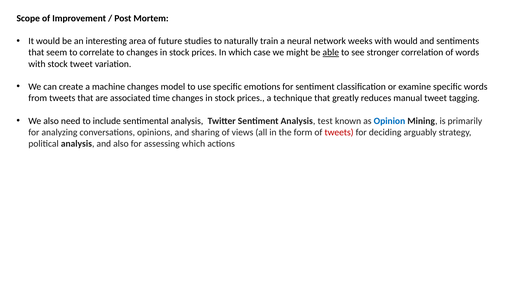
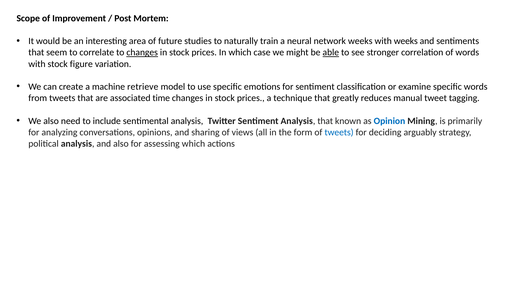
with would: would -> weeks
changes at (142, 53) underline: none -> present
stock tweet: tweet -> figure
machine changes: changes -> retrieve
Analysis test: test -> that
tweets at (339, 132) colour: red -> blue
